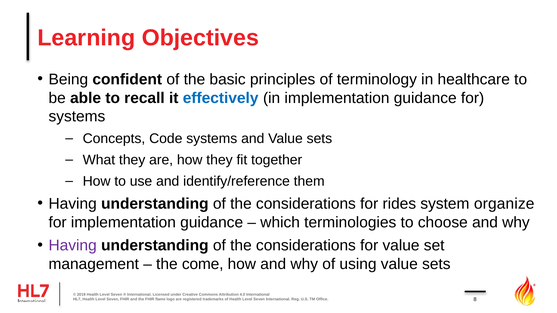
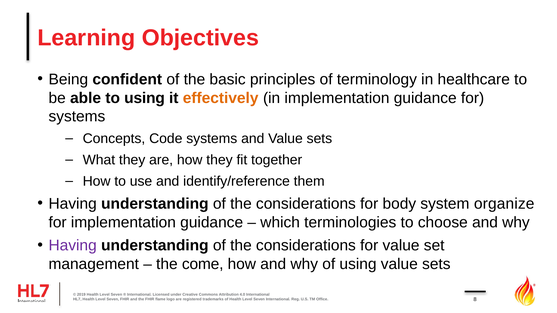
to recall: recall -> using
effectively colour: blue -> orange
rides: rides -> body
